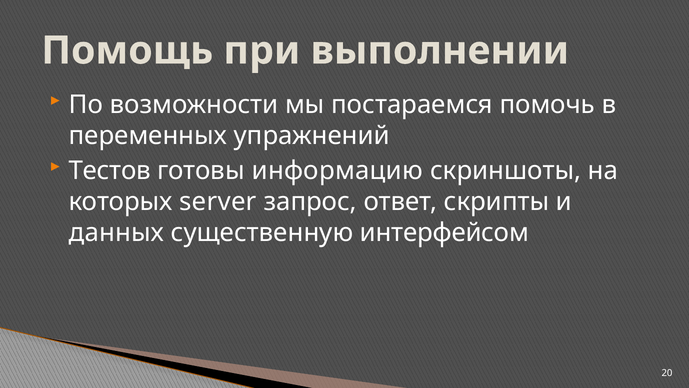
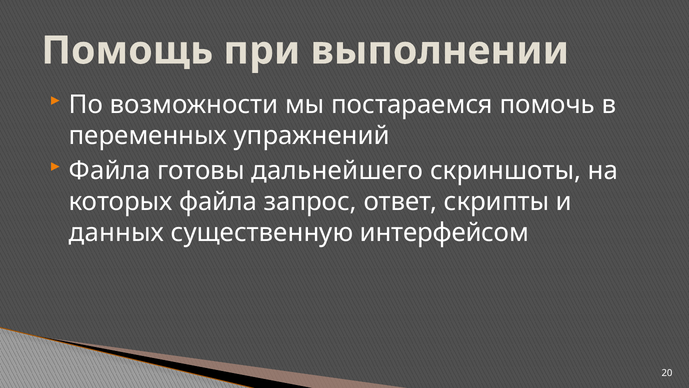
Тестов at (110, 170): Тестов -> Файла
информацию: информацию -> дальнейшего
которых server: server -> файла
